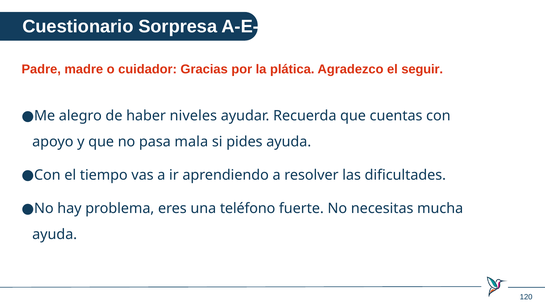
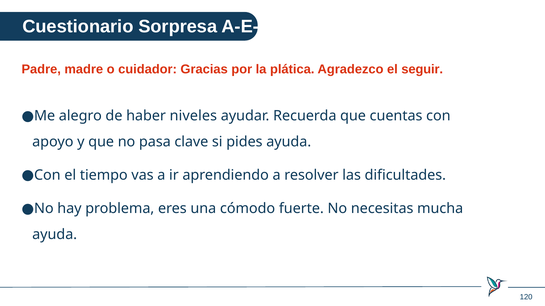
mala: mala -> clave
teléfono: teléfono -> cómodo
